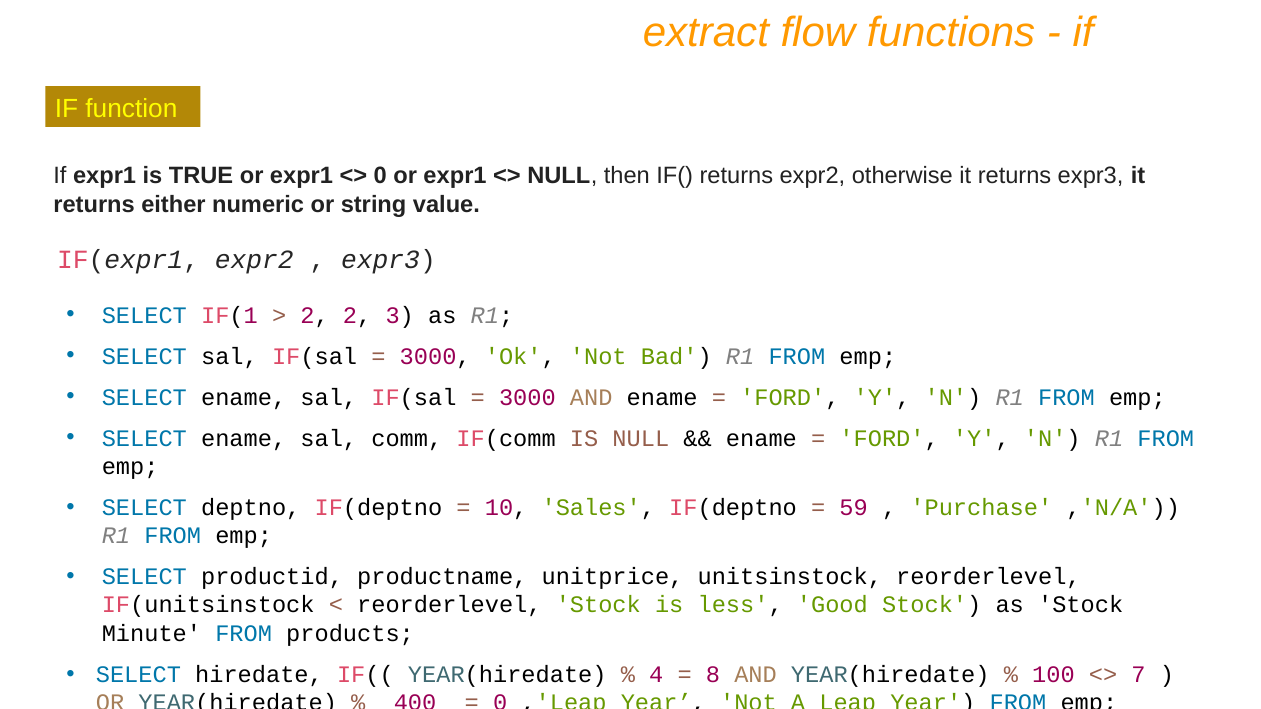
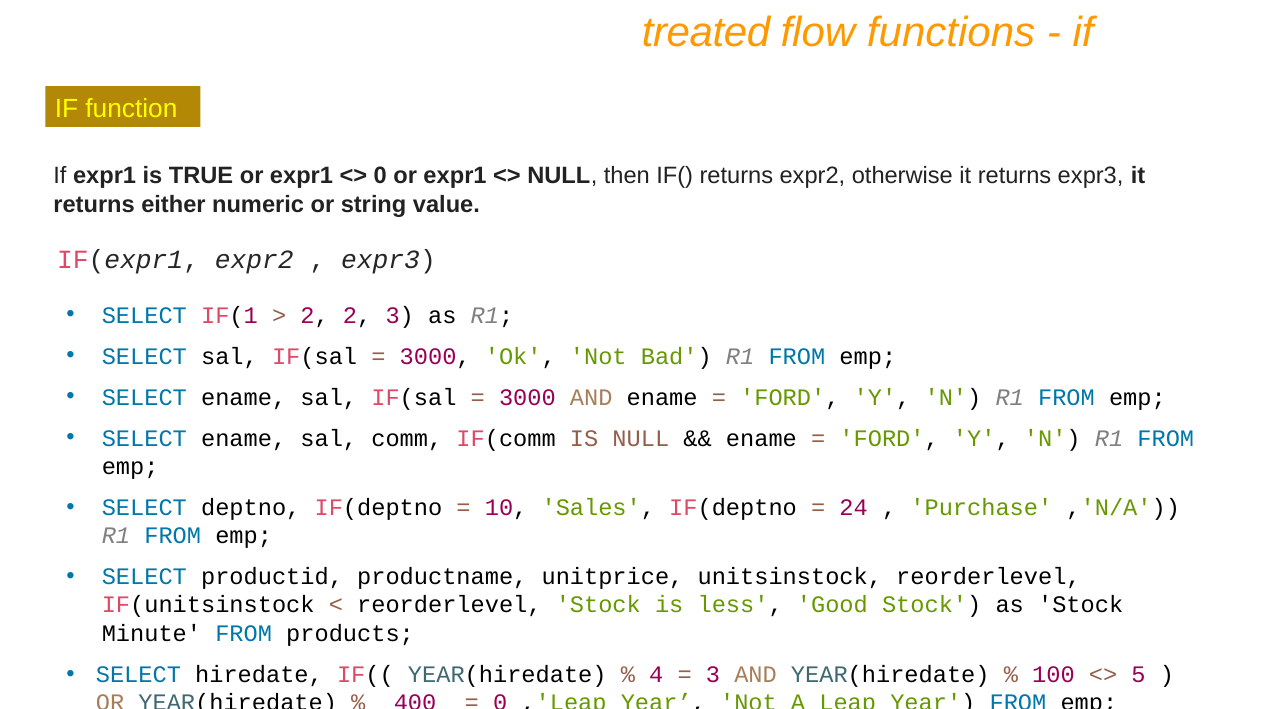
extract: extract -> treated
59: 59 -> 24
8 at (713, 675): 8 -> 3
7: 7 -> 5
